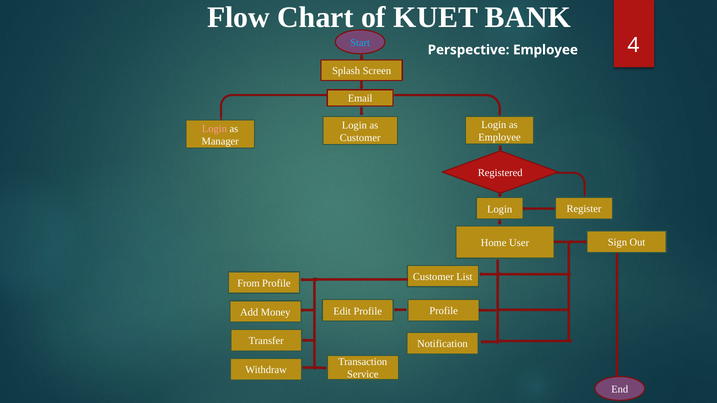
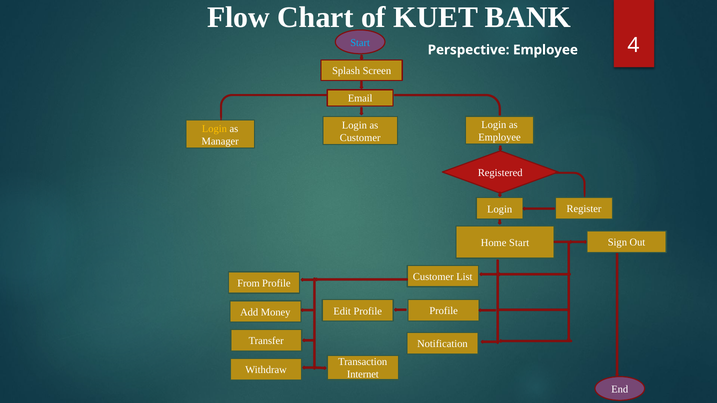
Login at (214, 129) colour: pink -> yellow
Home User: User -> Start
Service: Service -> Internet
